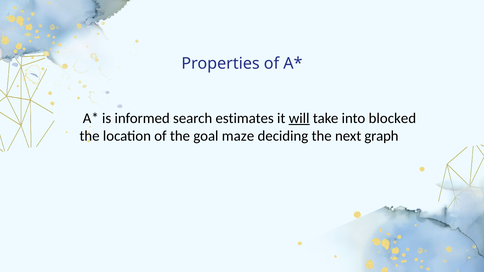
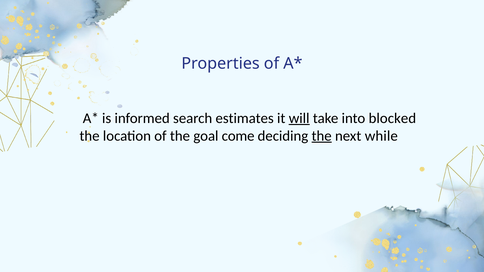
maze: maze -> come
the at (322, 136) underline: none -> present
graph: graph -> while
